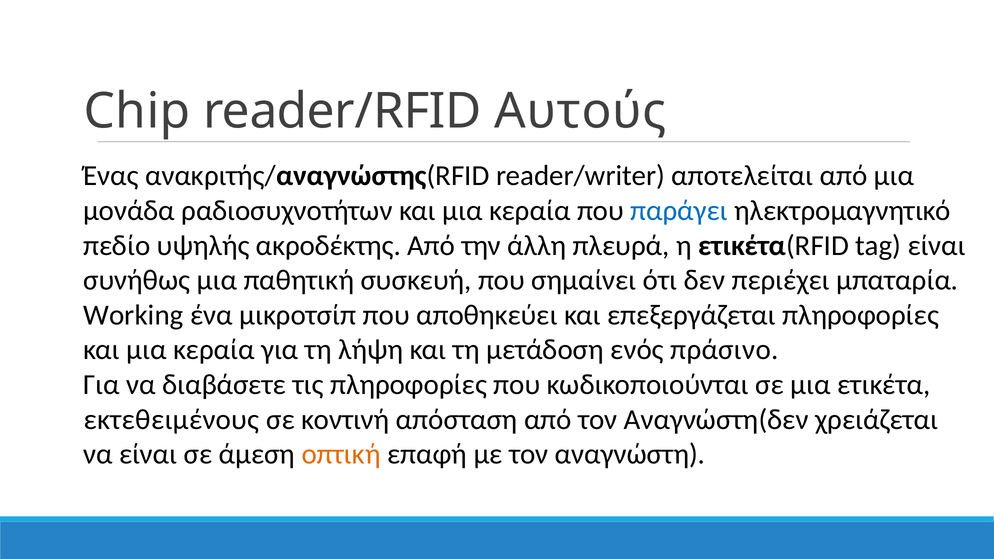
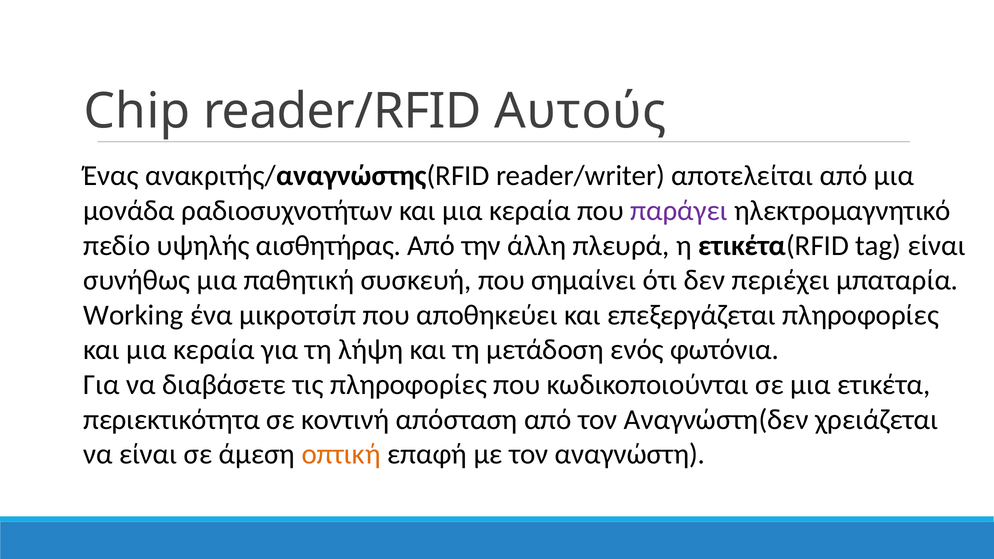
παράγει colour: blue -> purple
ακροδέκτης: ακροδέκτης -> αισθητήρας
πράσινο: πράσινο -> φωτόνια
εκτεθειμένους: εκτεθειμένους -> περιεκτικότητα
